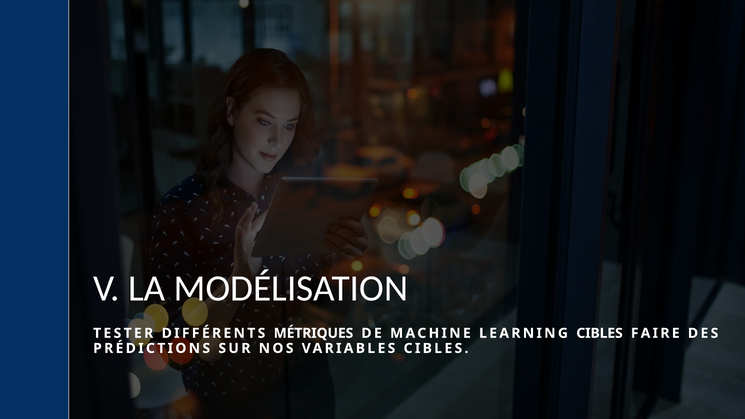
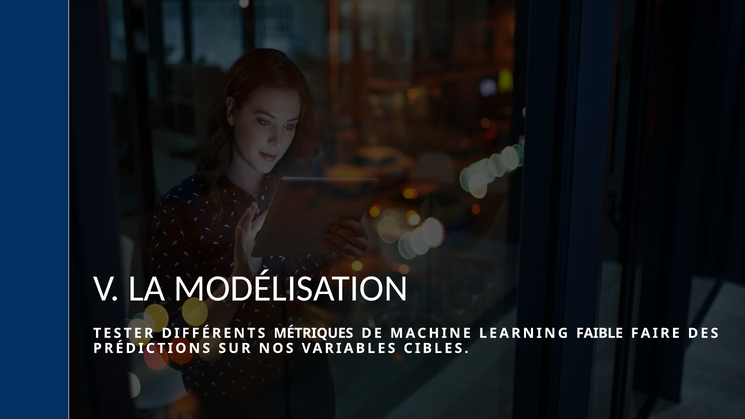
LEARNING CIBLES: CIBLES -> FAIBLE
